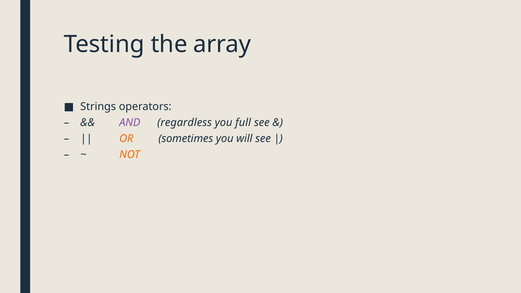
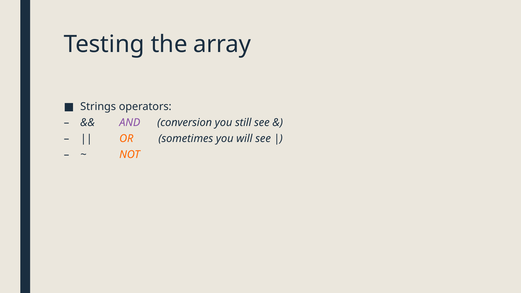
regardless: regardless -> conversion
full: full -> still
